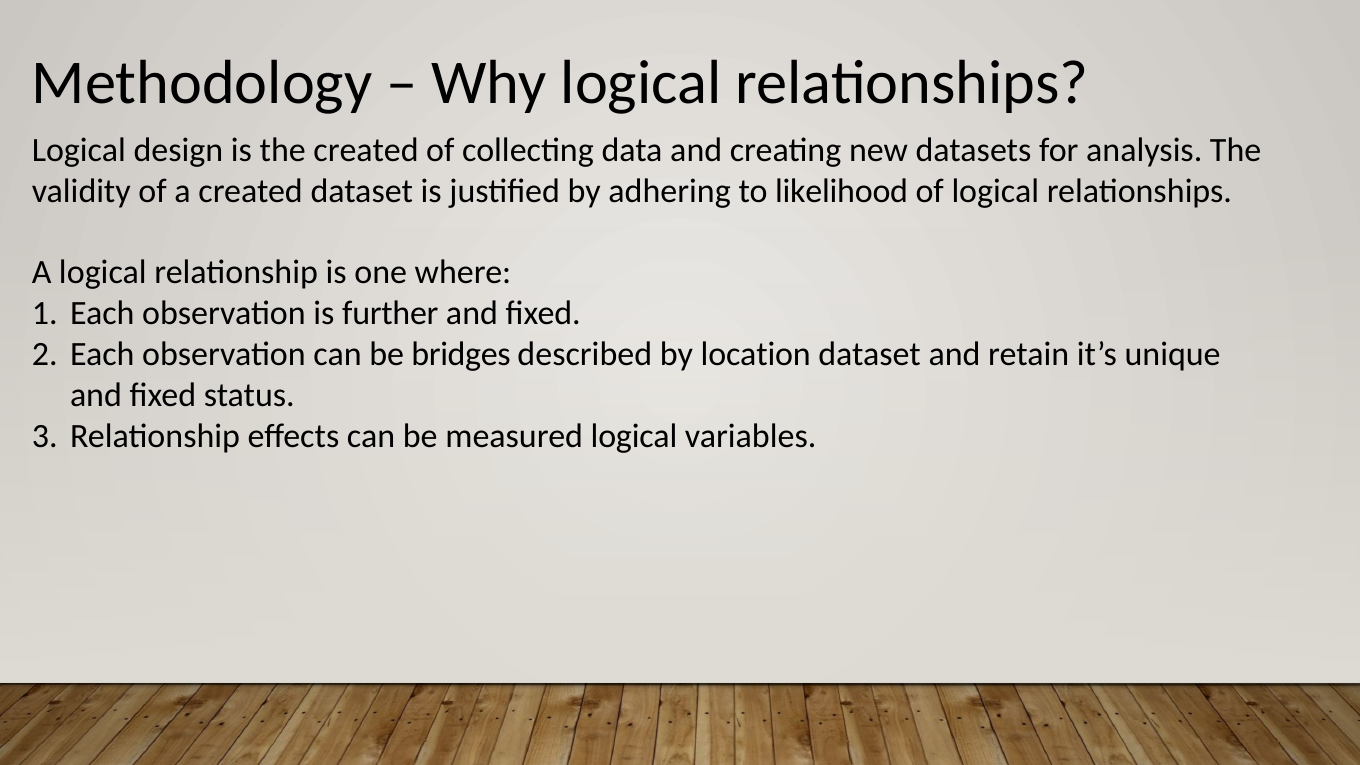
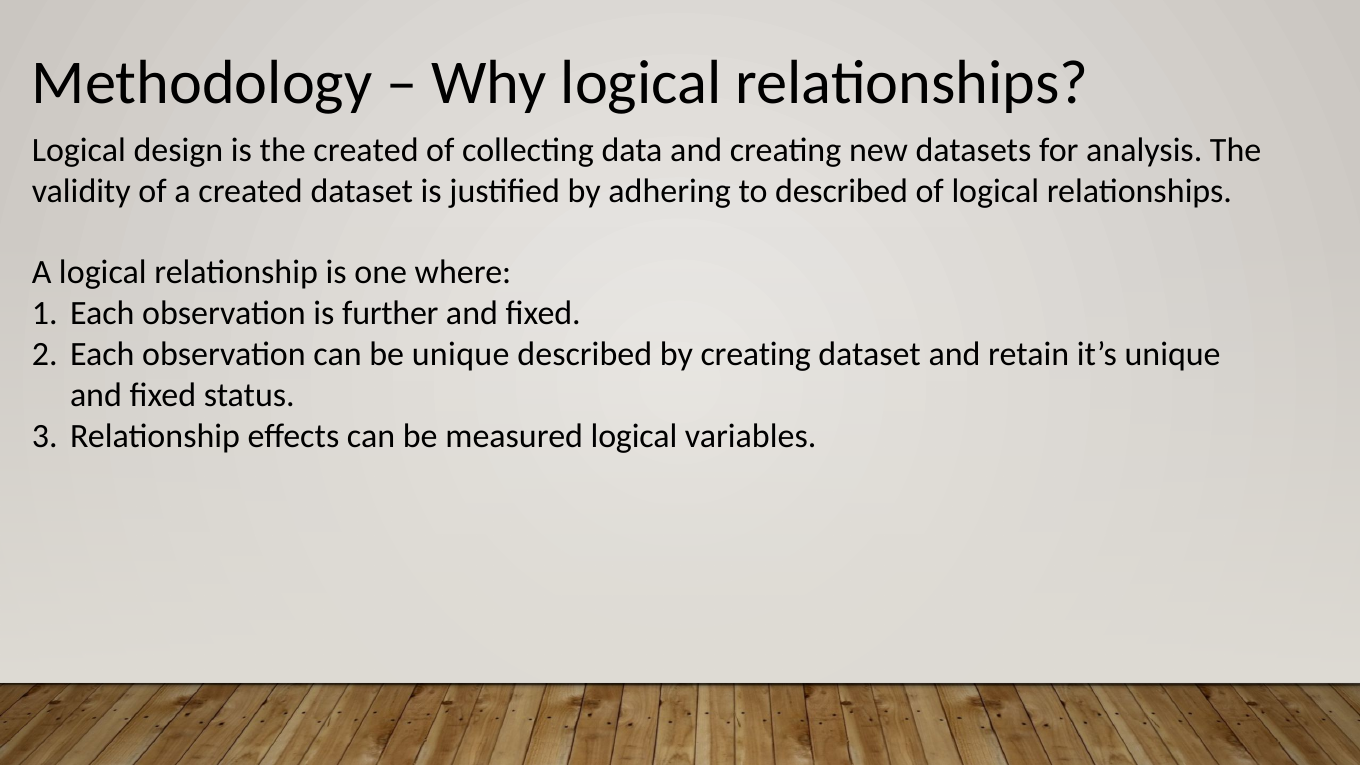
to likelihood: likelihood -> described
be bridges: bridges -> unique
by location: location -> creating
